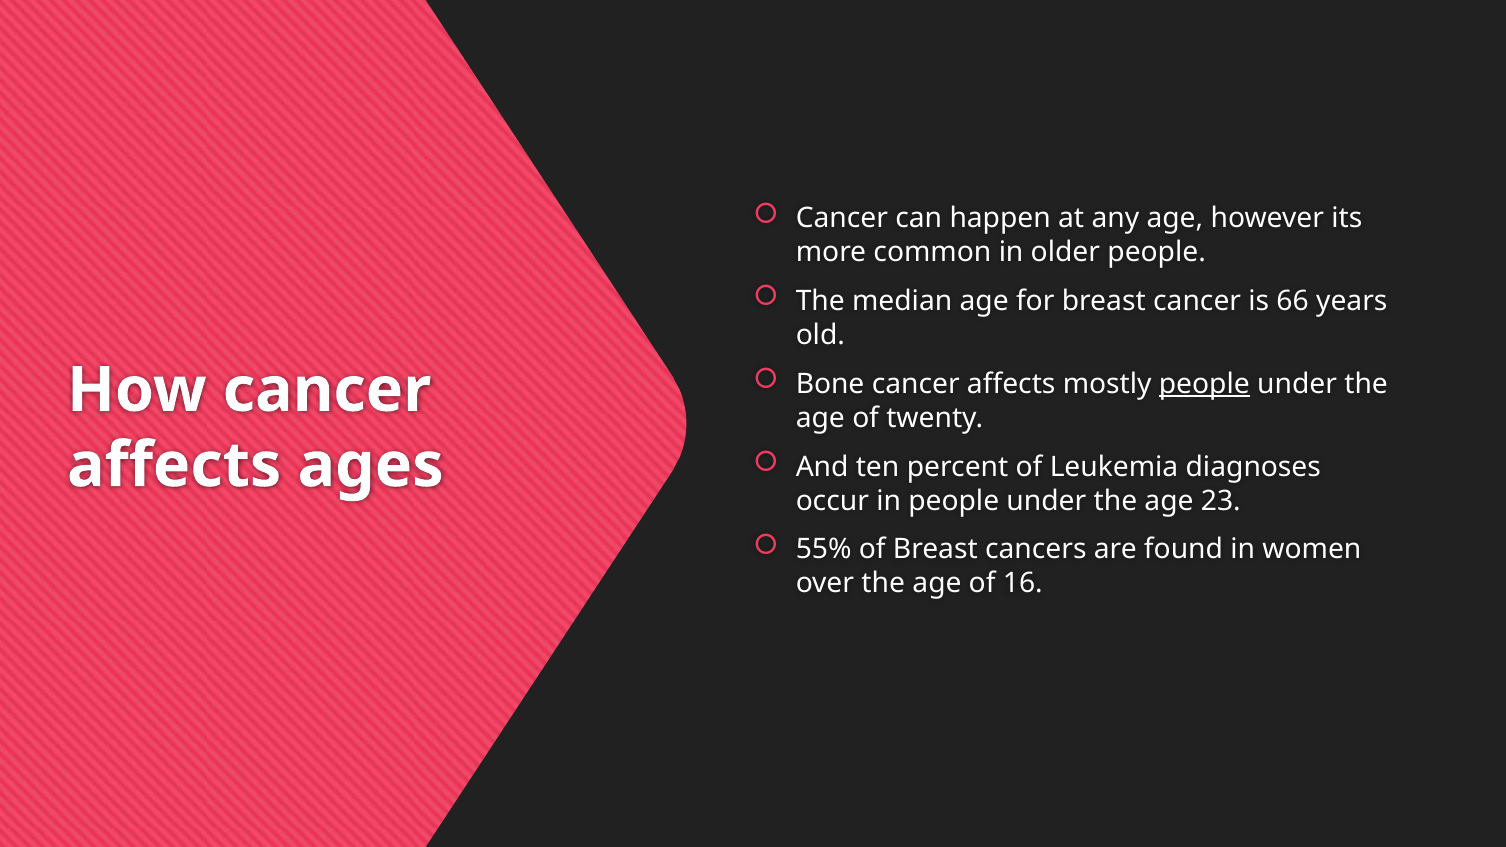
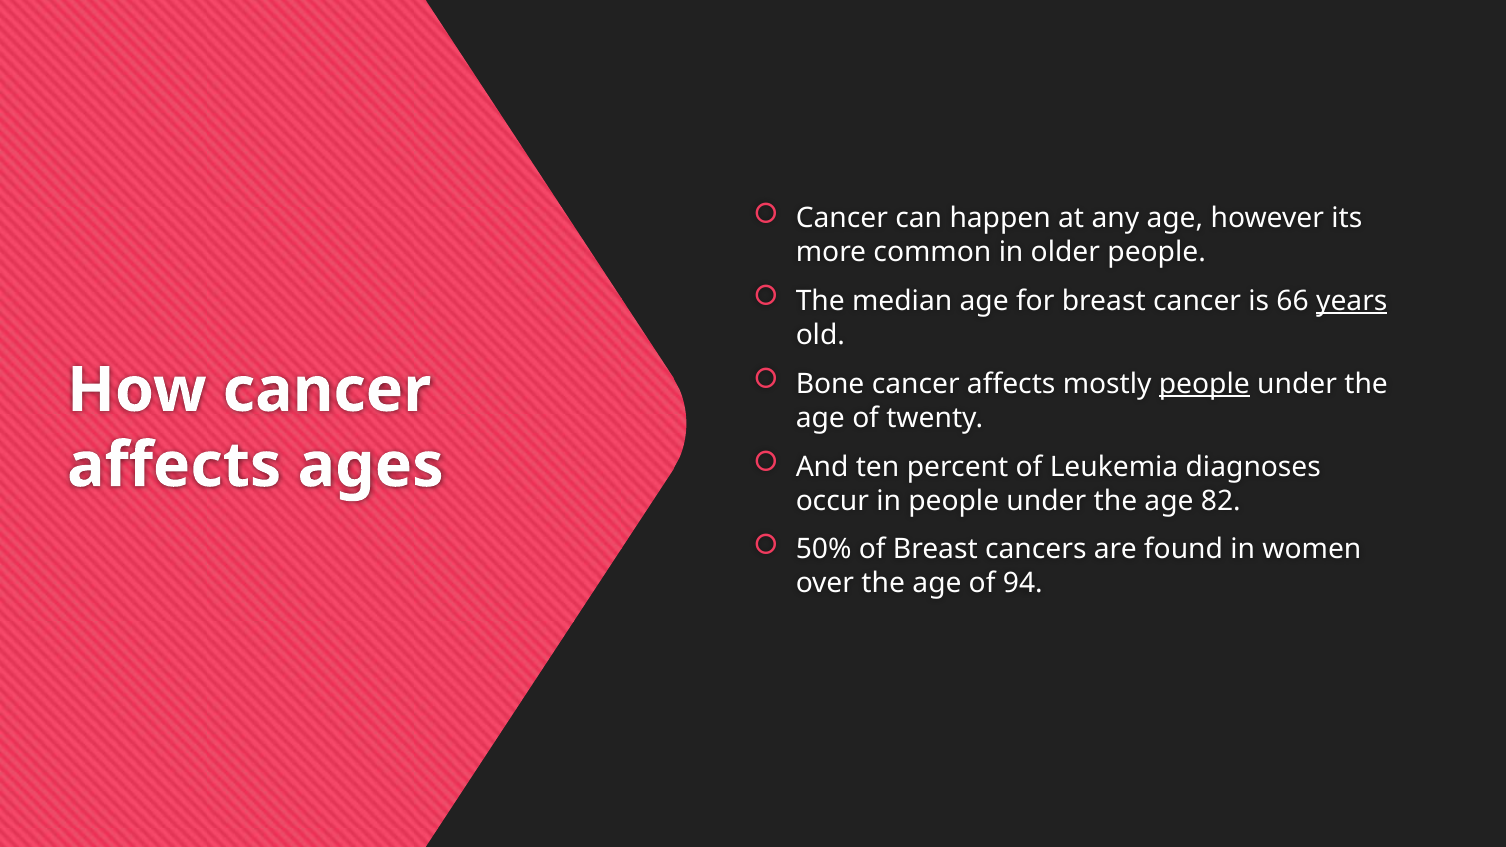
years underline: none -> present
23: 23 -> 82
55%: 55% -> 50%
16: 16 -> 94
